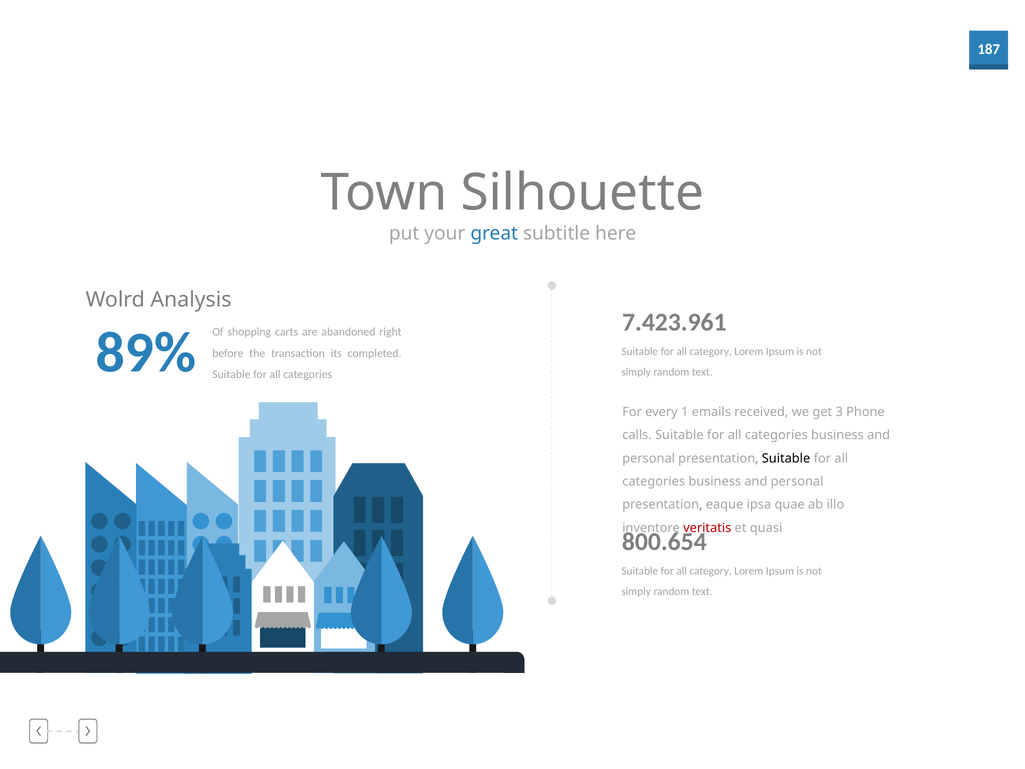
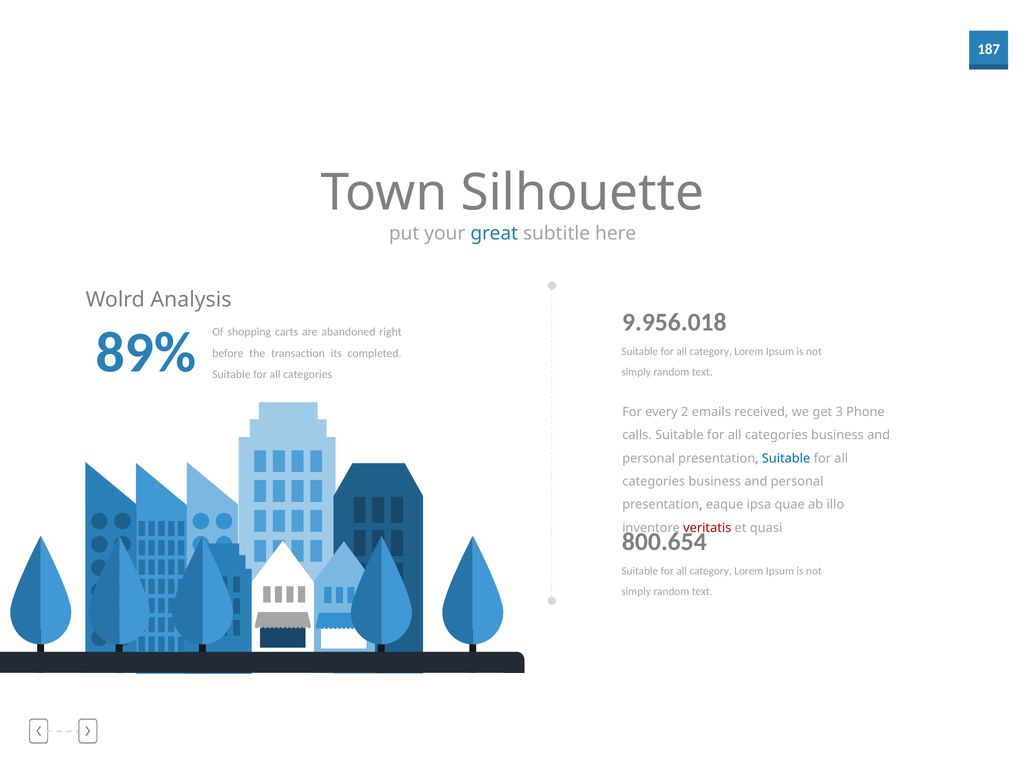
7.423.961: 7.423.961 -> 9.956.018
1: 1 -> 2
Suitable at (786, 458) colour: black -> blue
